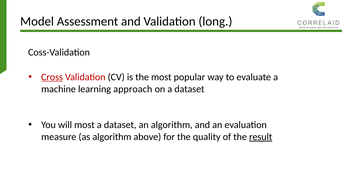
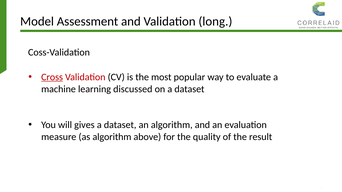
approach: approach -> discussed
will most: most -> gives
result underline: present -> none
